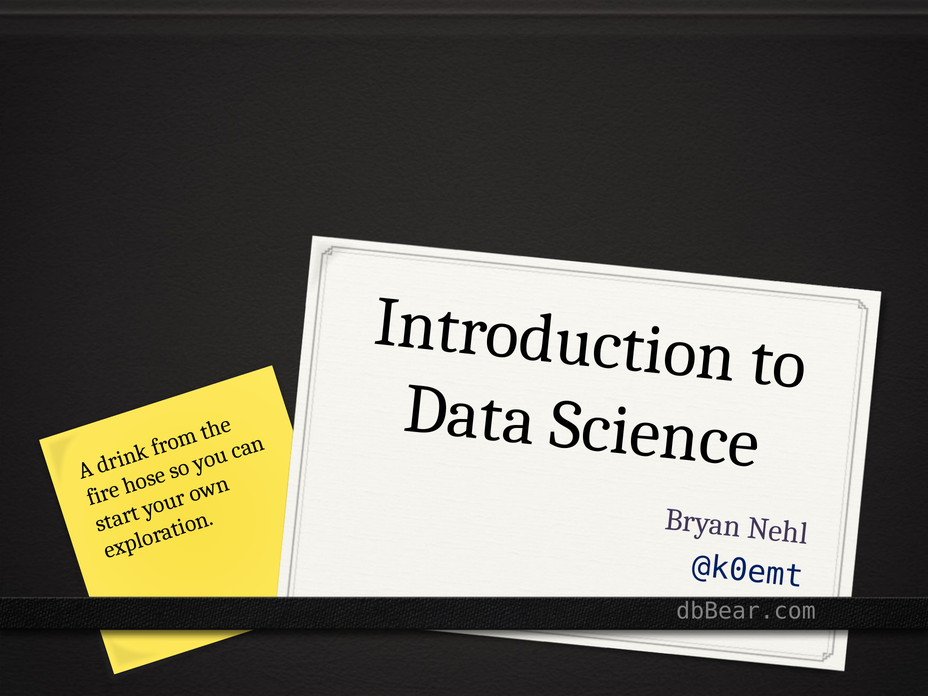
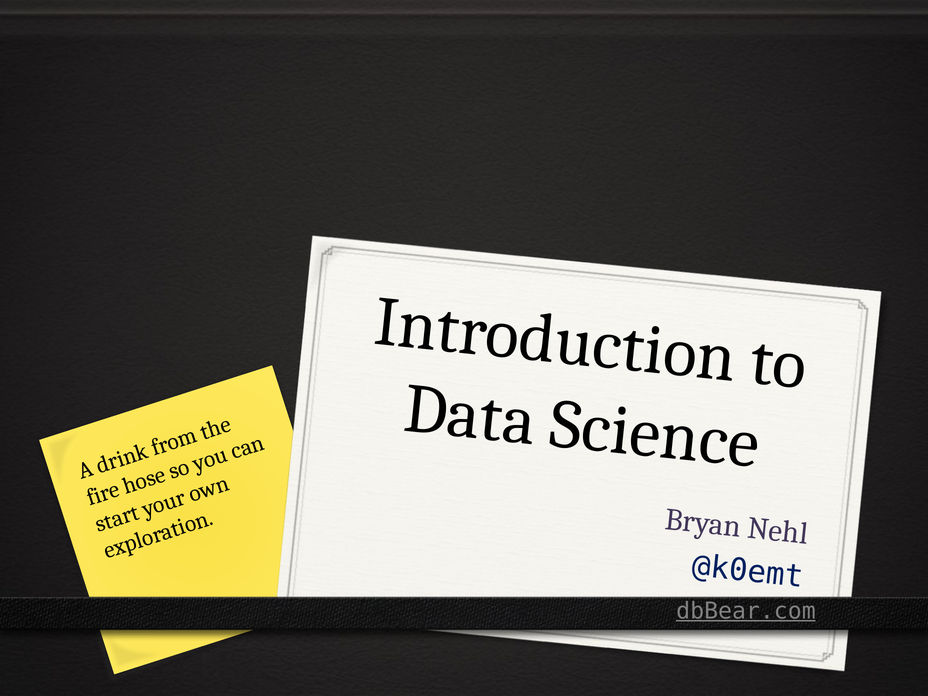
dbBear.com underline: none -> present
